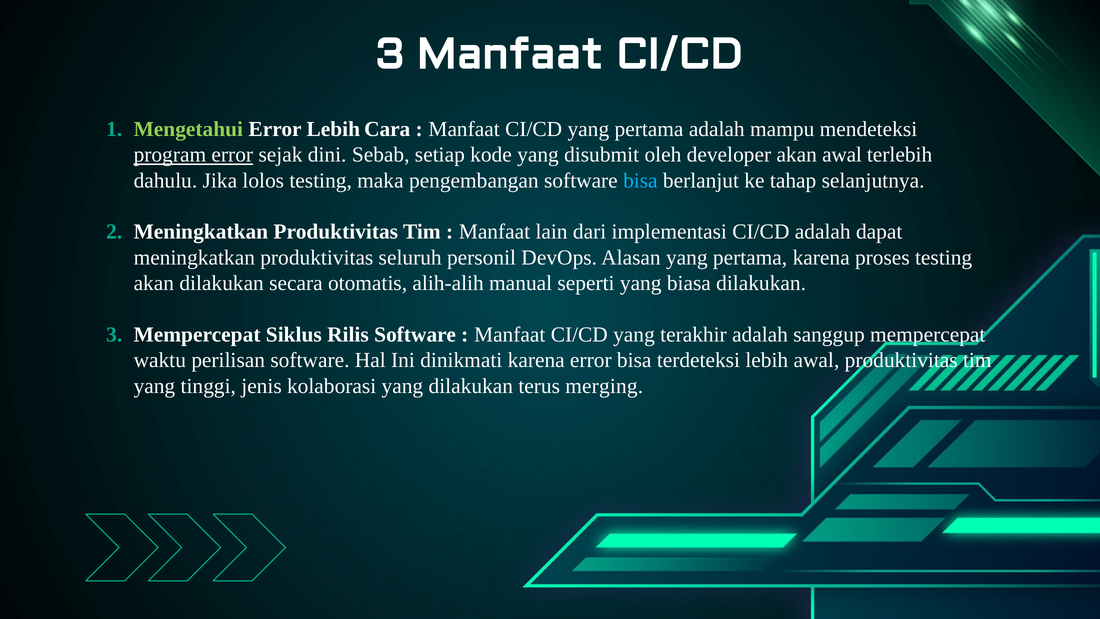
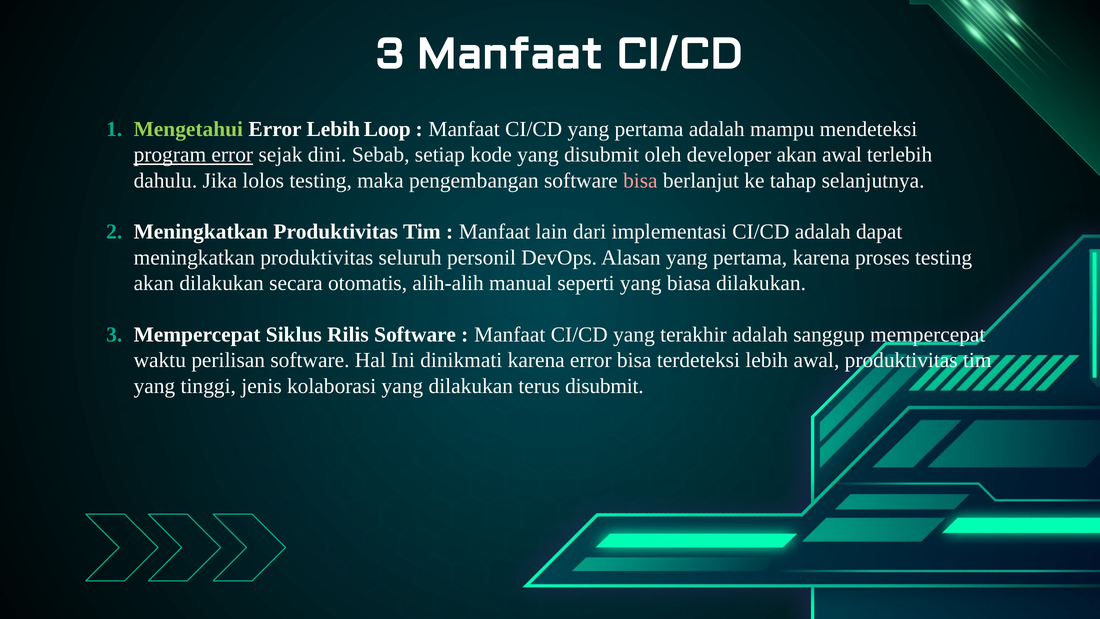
Cara: Cara -> Loop
bisa at (640, 180) colour: light blue -> pink
terus merging: merging -> disubmit
